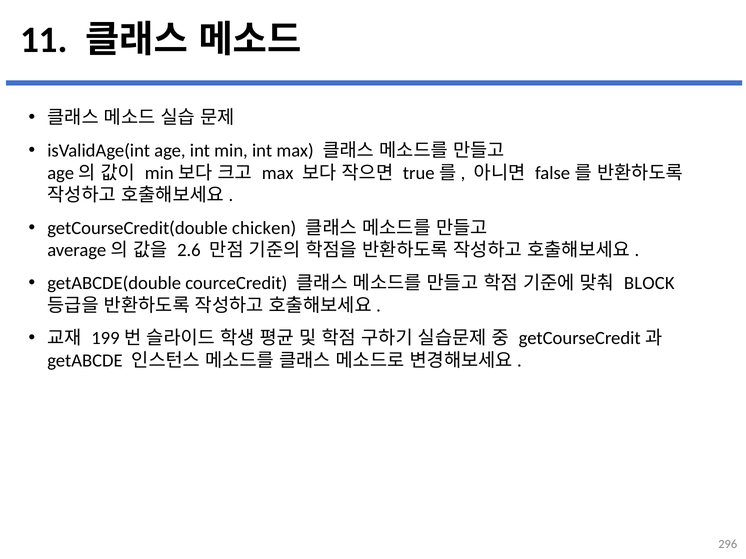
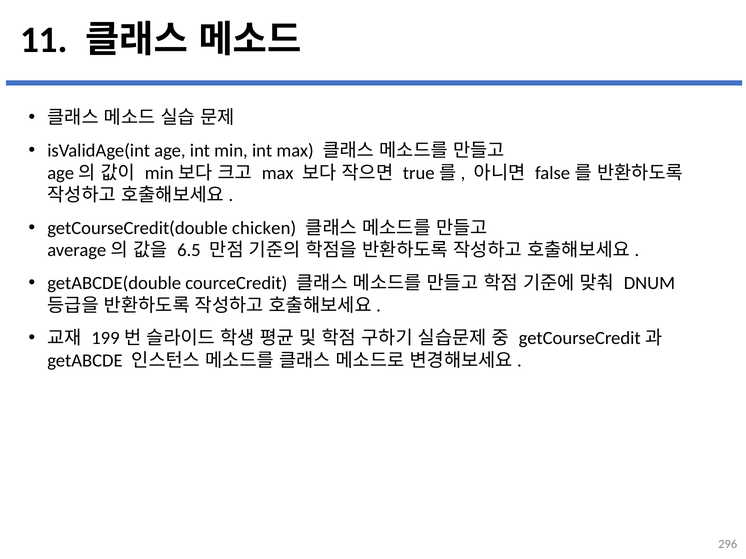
2.6: 2.6 -> 6.5
BLOCK: BLOCK -> DNUM
